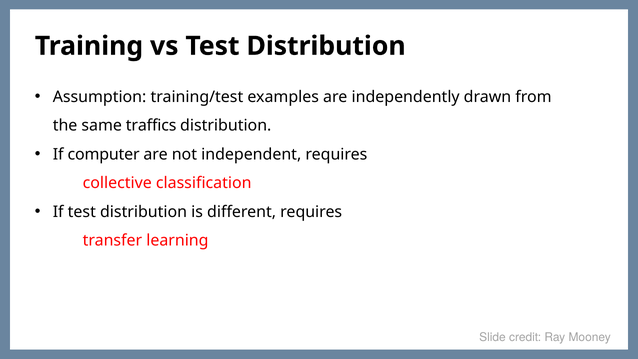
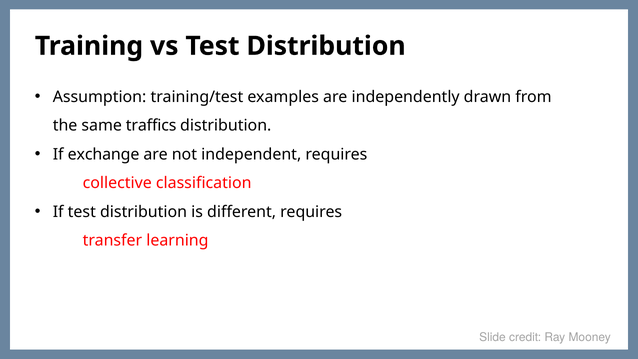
computer: computer -> exchange
